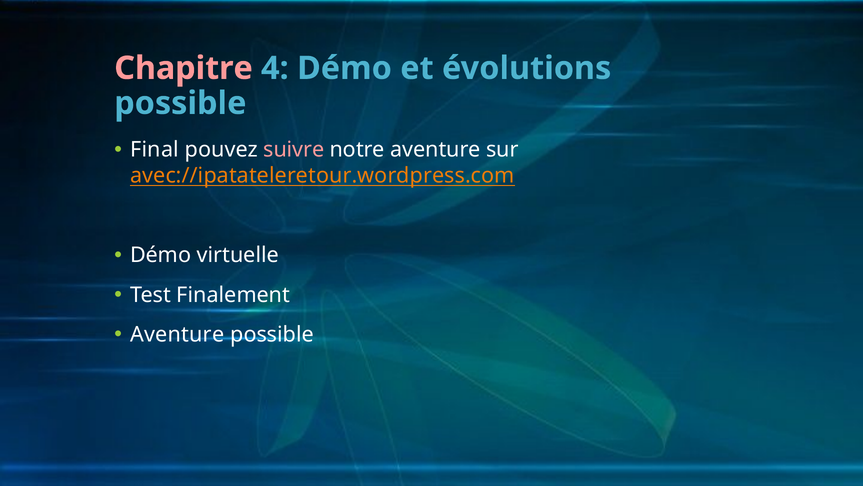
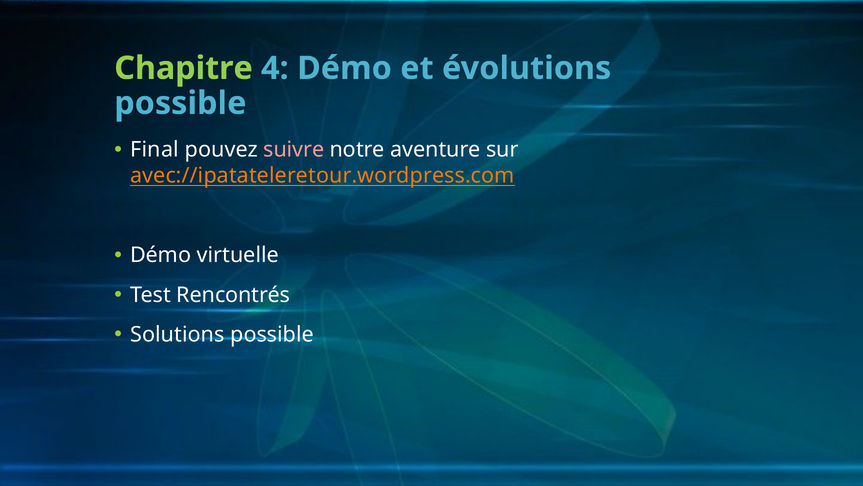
Chapitre colour: pink -> light green
Finalement: Finalement -> Rencontrés
Aventure at (177, 334): Aventure -> Solutions
